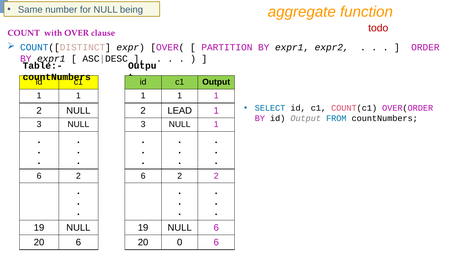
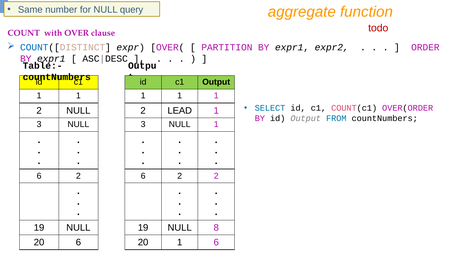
being: being -> query
NULL 6: 6 -> 8
20 0: 0 -> 1
